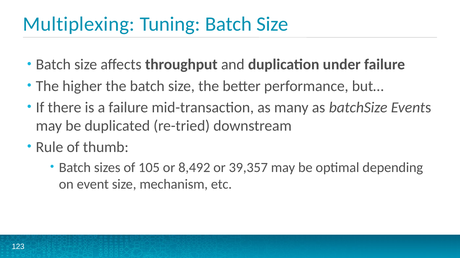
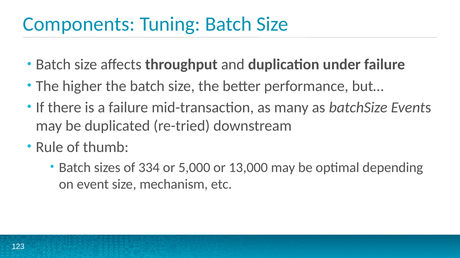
Multiplexing: Multiplexing -> Components
105: 105 -> 334
8,492: 8,492 -> 5,000
39,357: 39,357 -> 13,000
